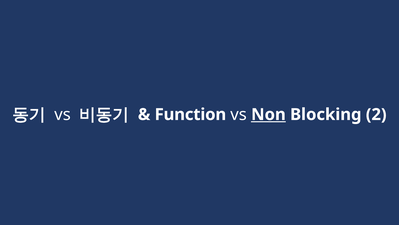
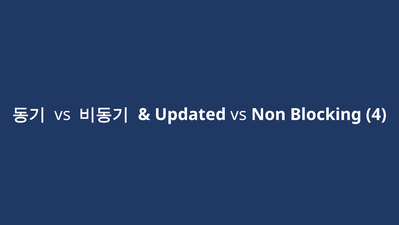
Function: Function -> Updated
Non underline: present -> none
2: 2 -> 4
